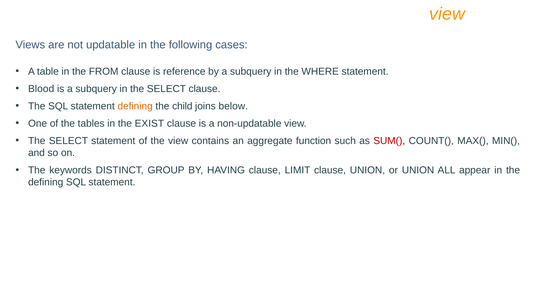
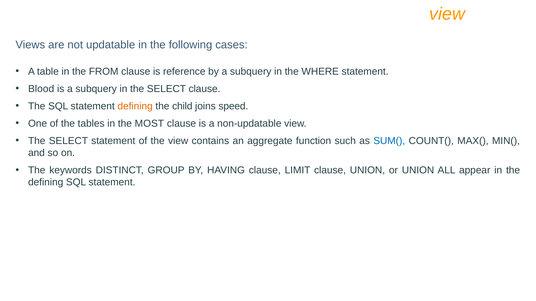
below: below -> speed
EXIST: EXIST -> MOST
SUM( colour: red -> blue
